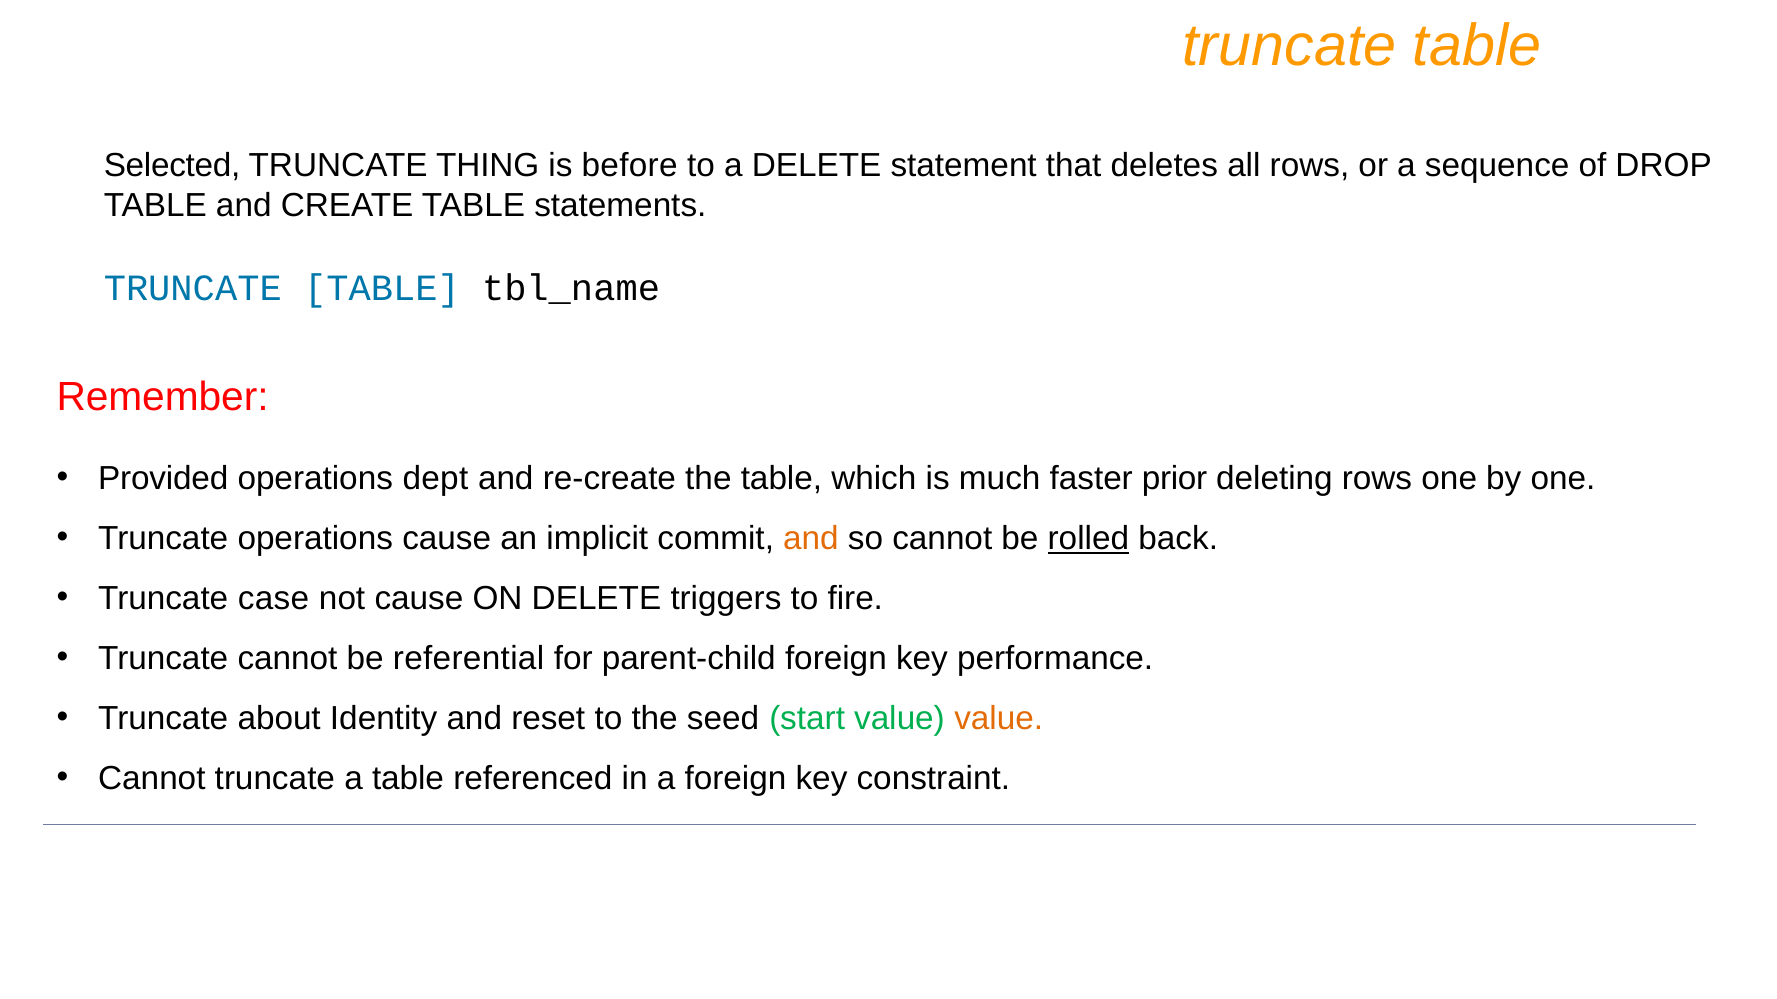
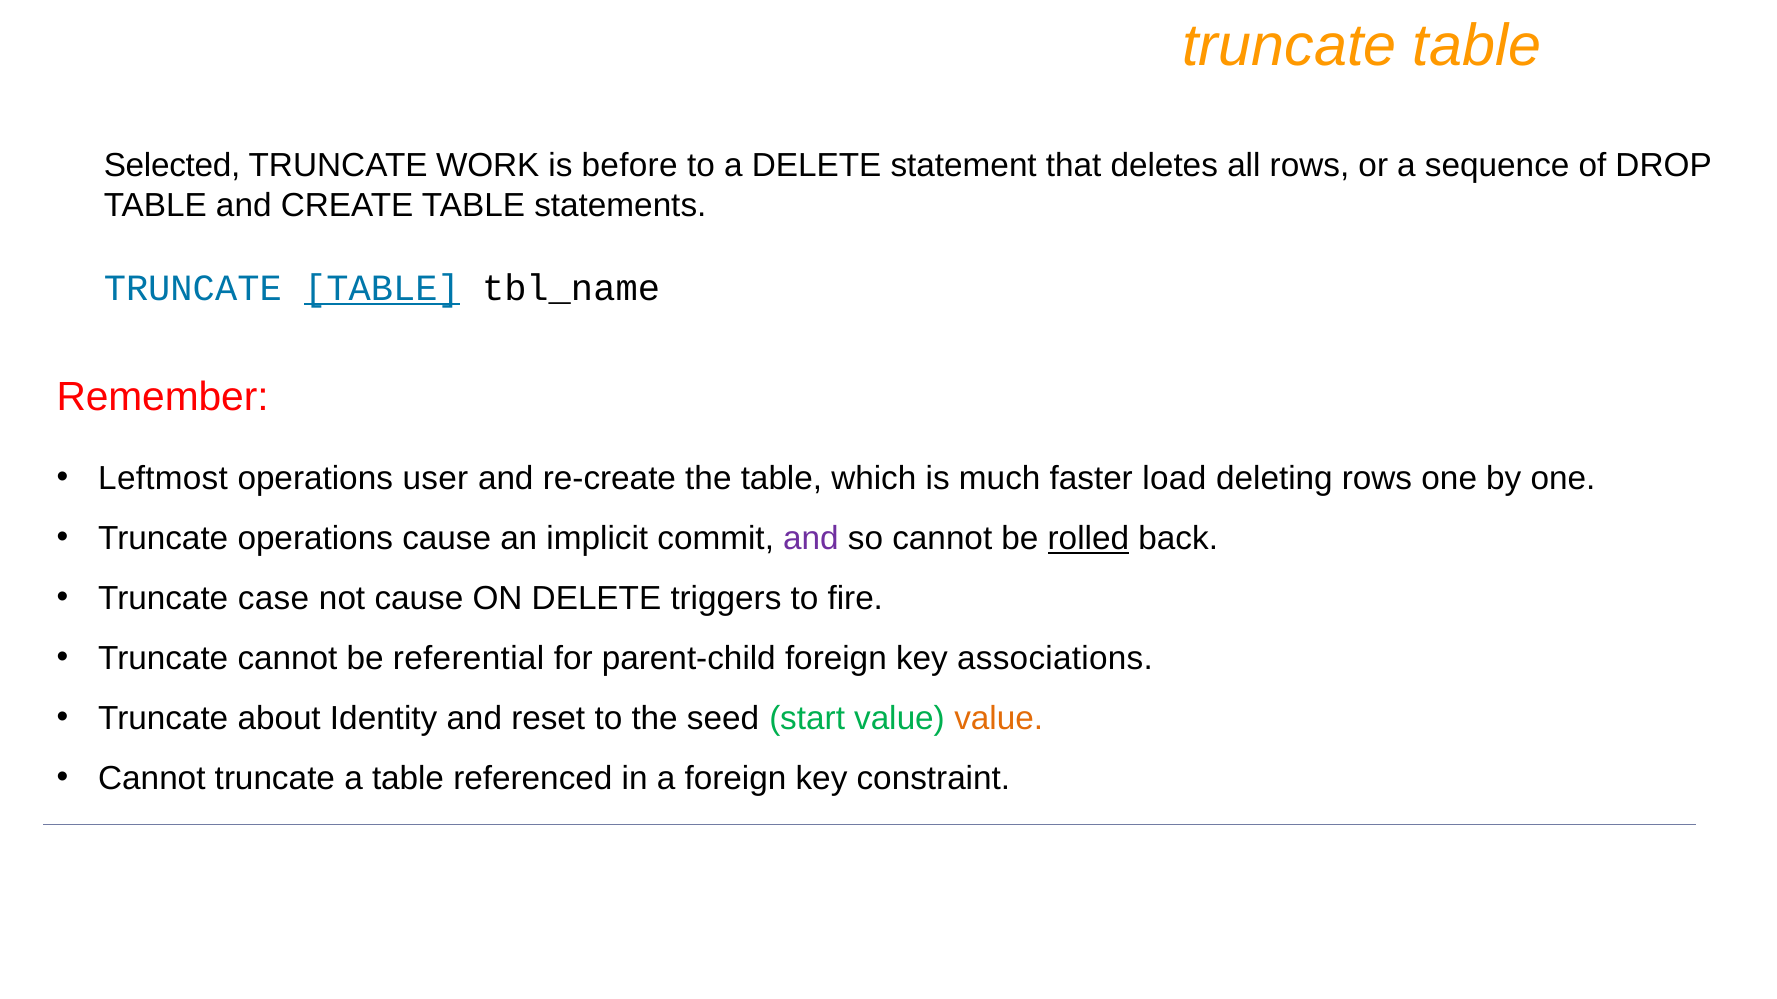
THING: THING -> WORK
TABLE at (382, 288) underline: none -> present
Provided: Provided -> Leftmost
dept: dept -> user
prior: prior -> load
and at (811, 539) colour: orange -> purple
performance: performance -> associations
